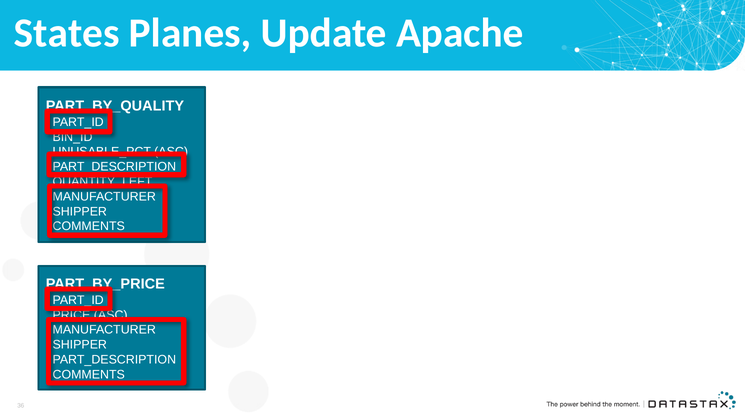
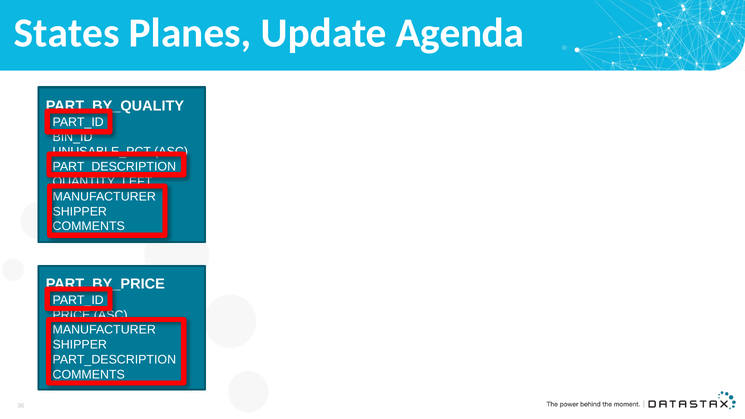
Apache: Apache -> Agenda
